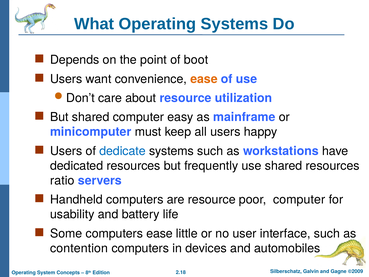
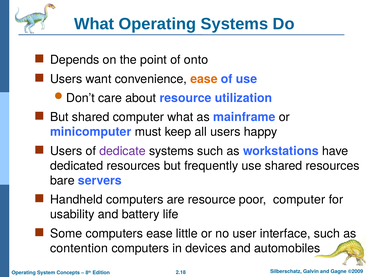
boot: boot -> onto
computer easy: easy -> what
dedicate colour: blue -> purple
ratio: ratio -> bare
